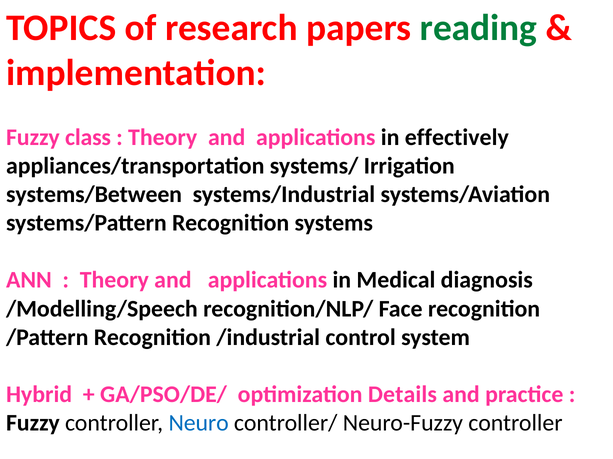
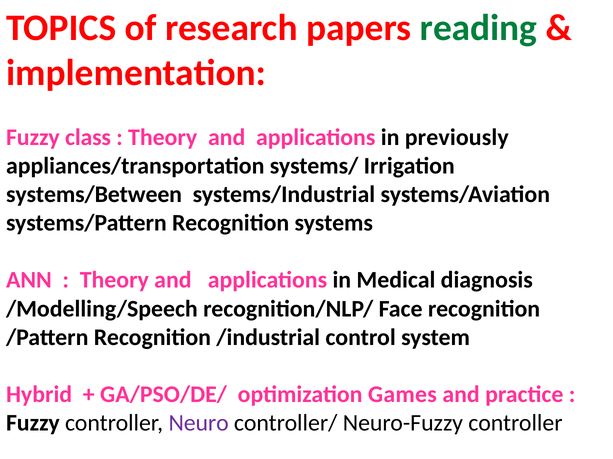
effectively: effectively -> previously
Details: Details -> Games
Neuro colour: blue -> purple
